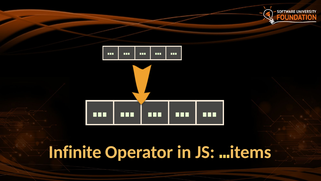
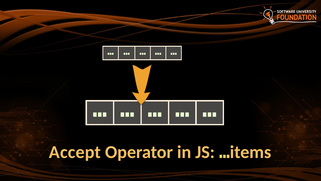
Infinite: Infinite -> Accept
